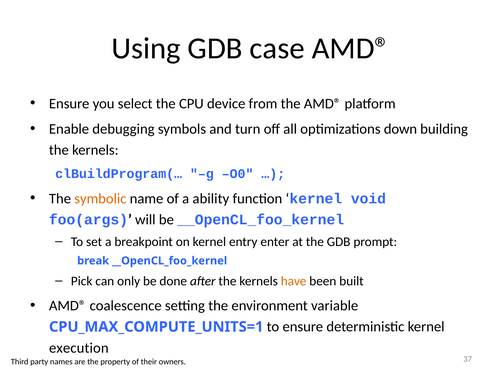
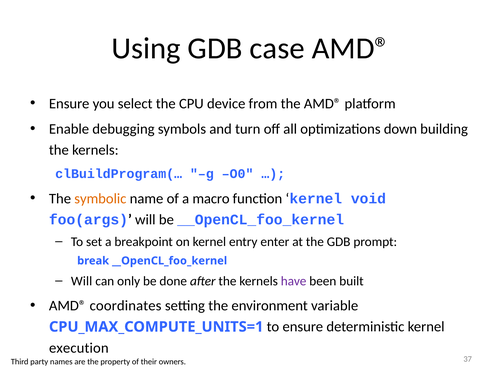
ability: ability -> macro
Pick at (82, 281): Pick -> Will
have colour: orange -> purple
coalescence: coalescence -> coordinates
